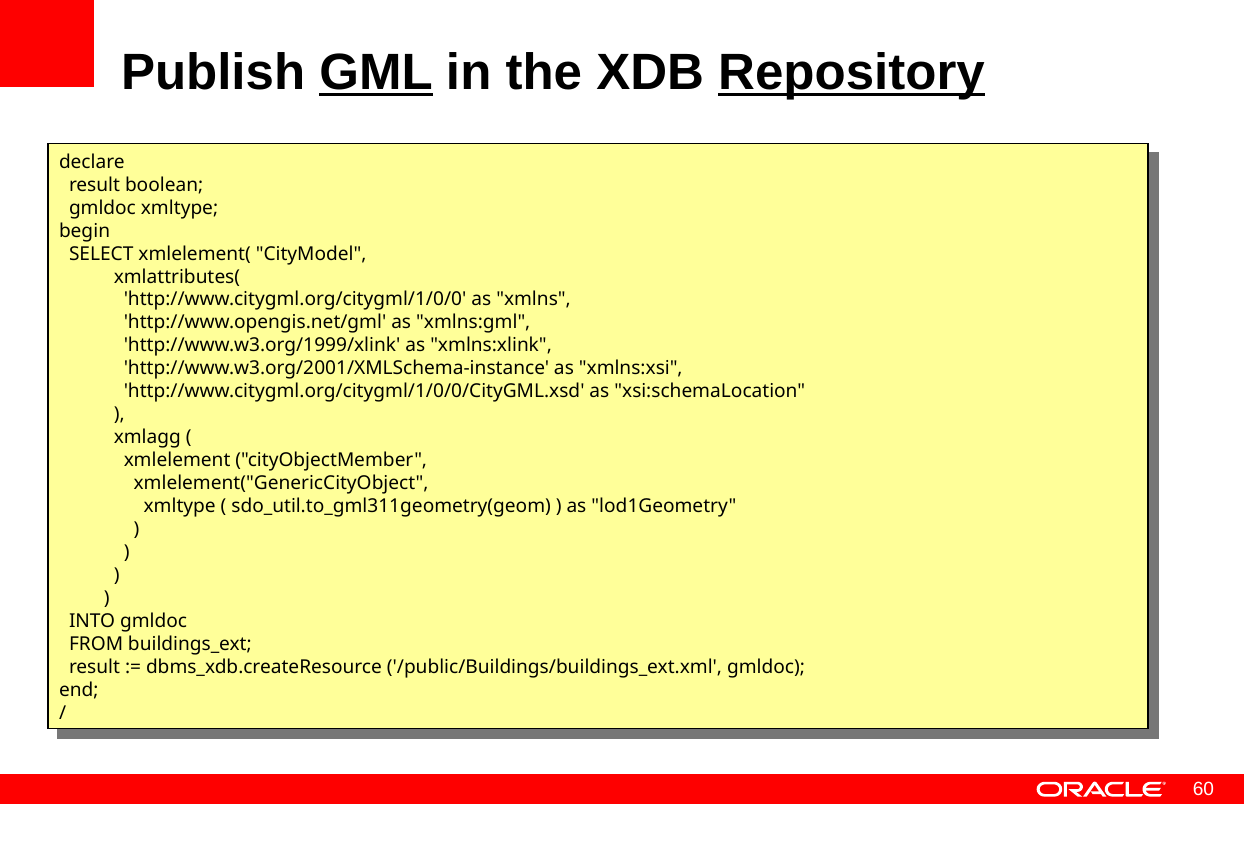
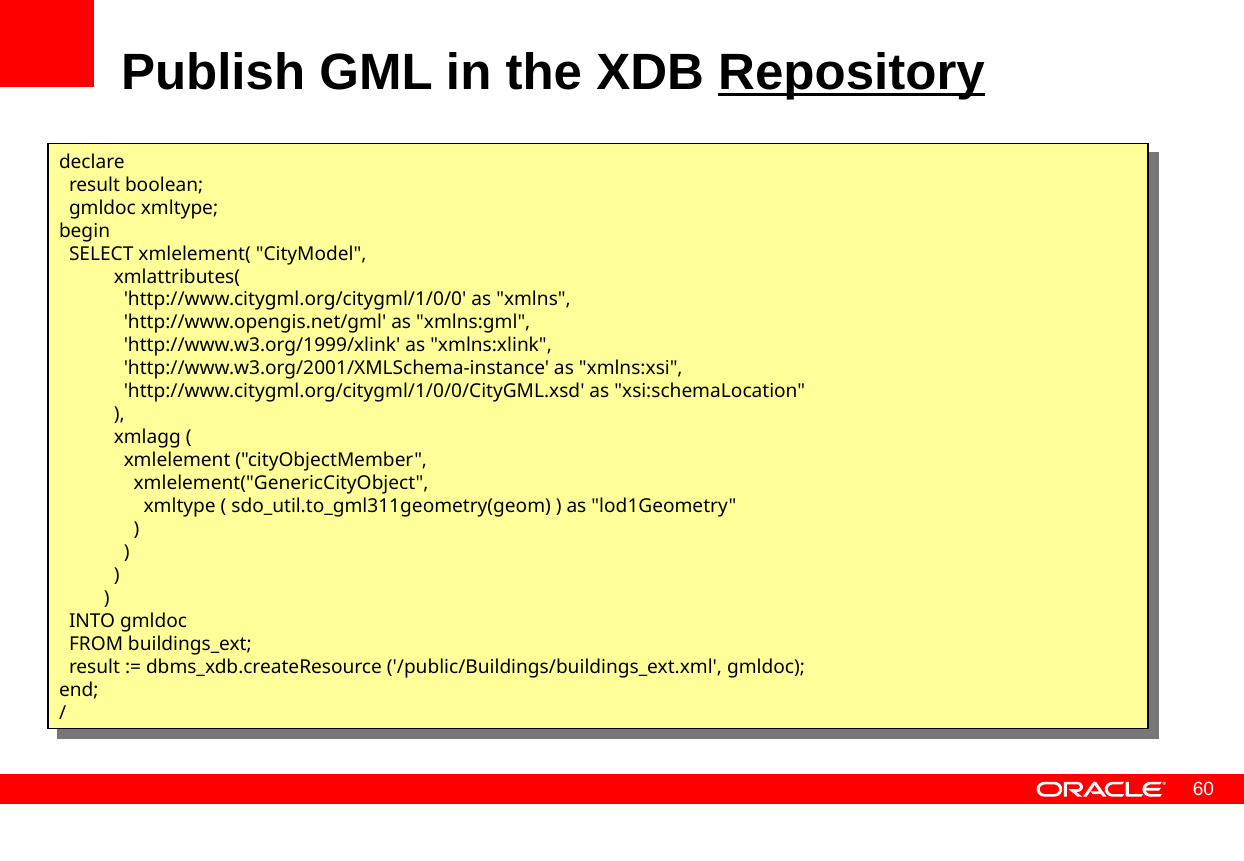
GML underline: present -> none
